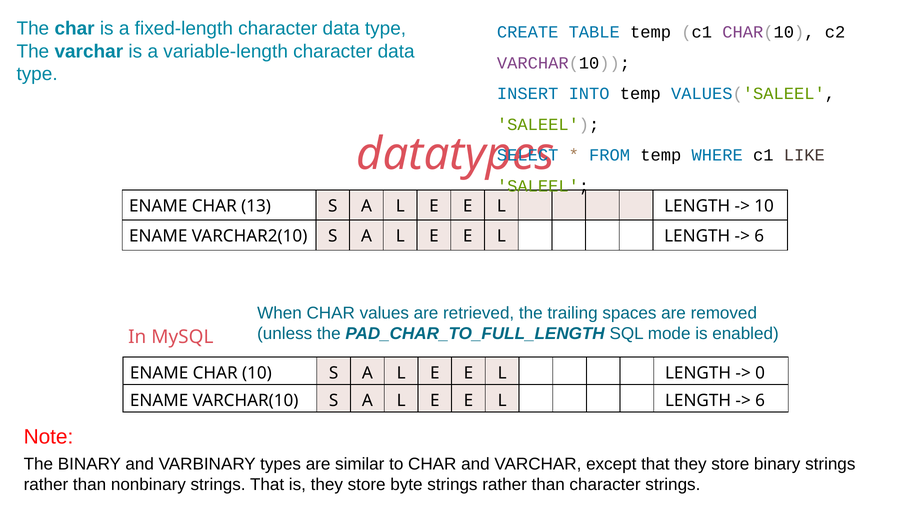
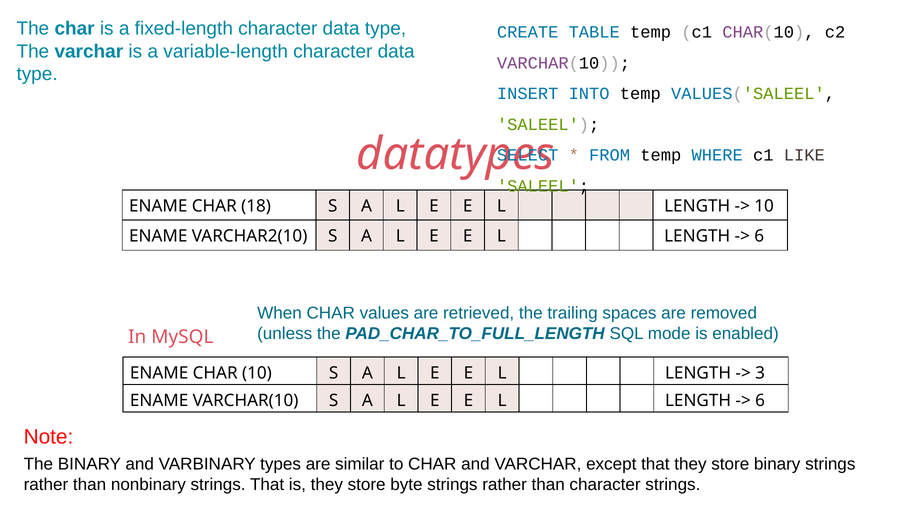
13: 13 -> 18
0: 0 -> 3
